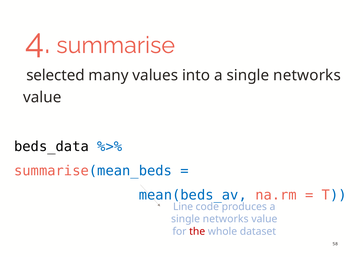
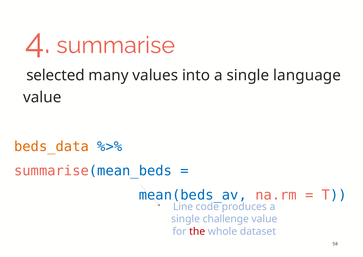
into a single networks: networks -> language
beds_data colour: black -> orange
networks at (226, 219): networks -> challenge
